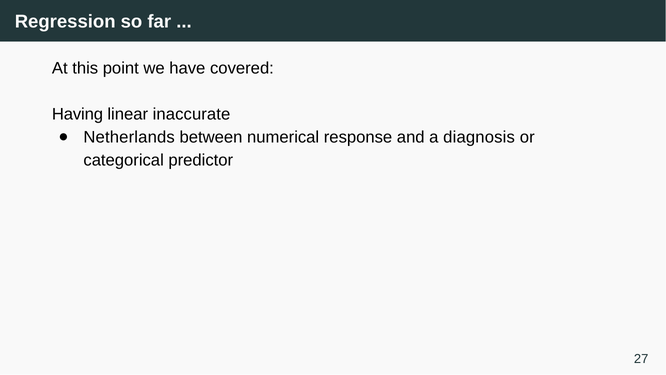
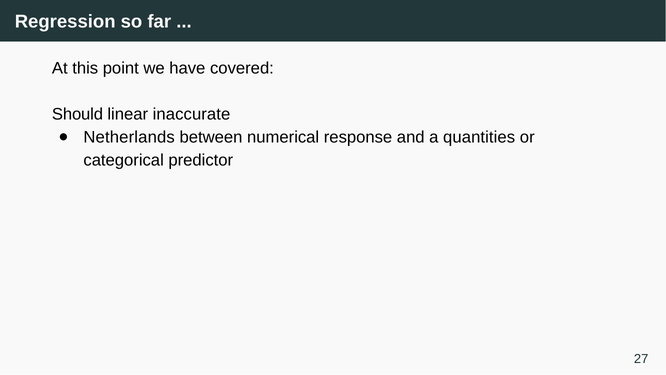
Having: Having -> Should
diagnosis: diagnosis -> quantities
